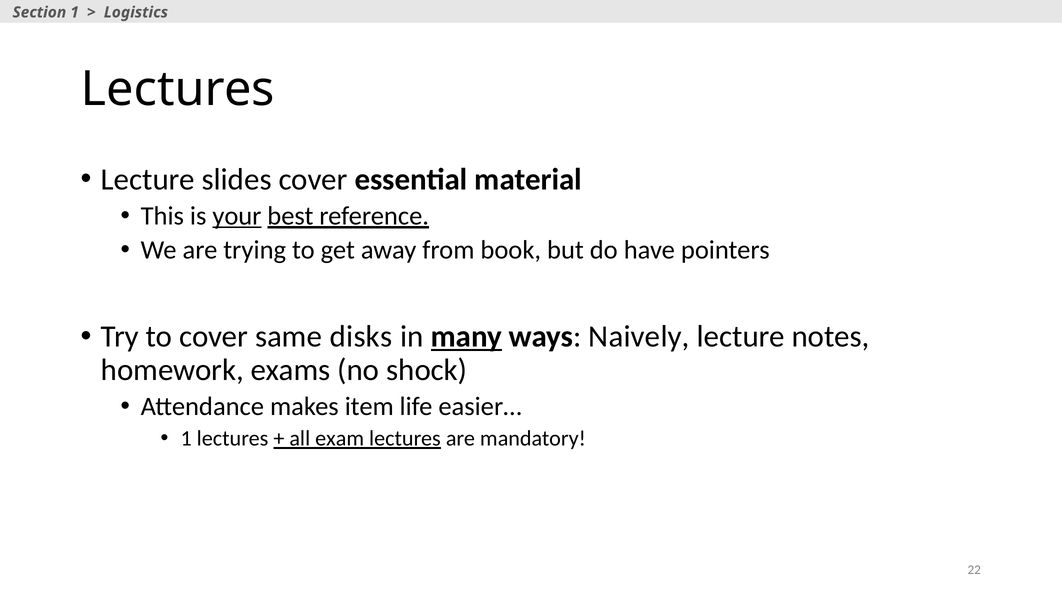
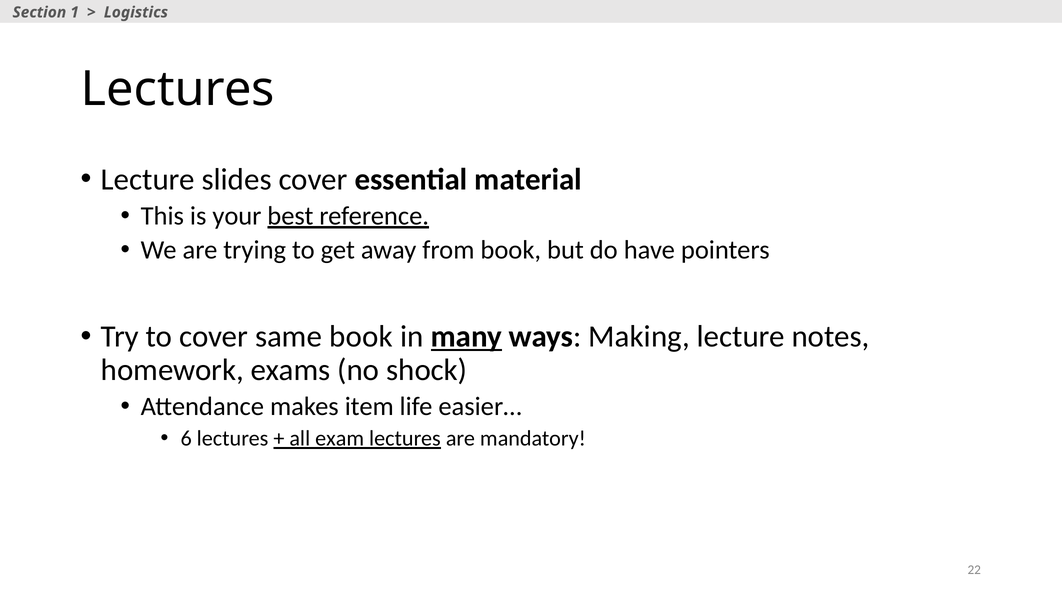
your underline: present -> none
same disks: disks -> book
Naively: Naively -> Making
1 at (186, 439): 1 -> 6
